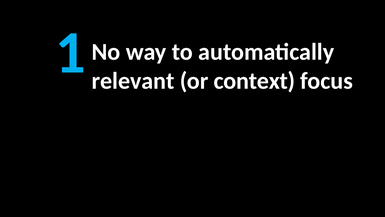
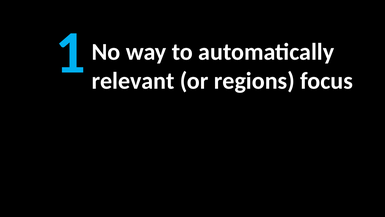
context: context -> regions
